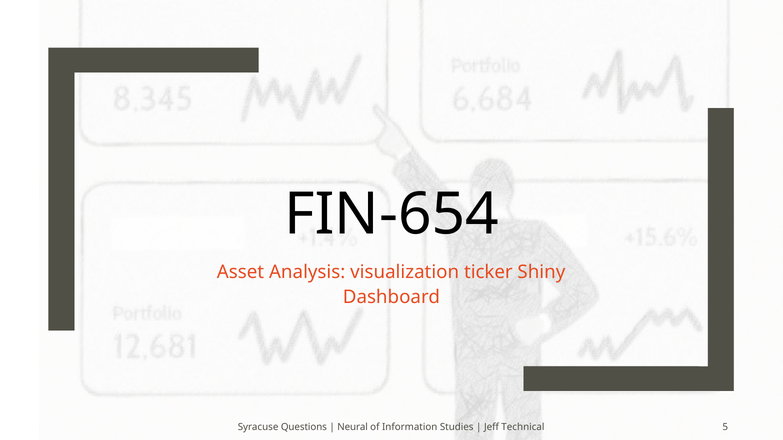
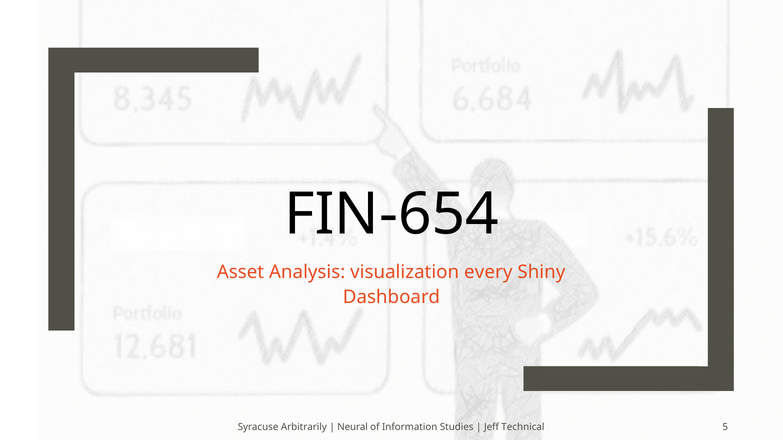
ticker: ticker -> every
Questions: Questions -> Arbitrarily
